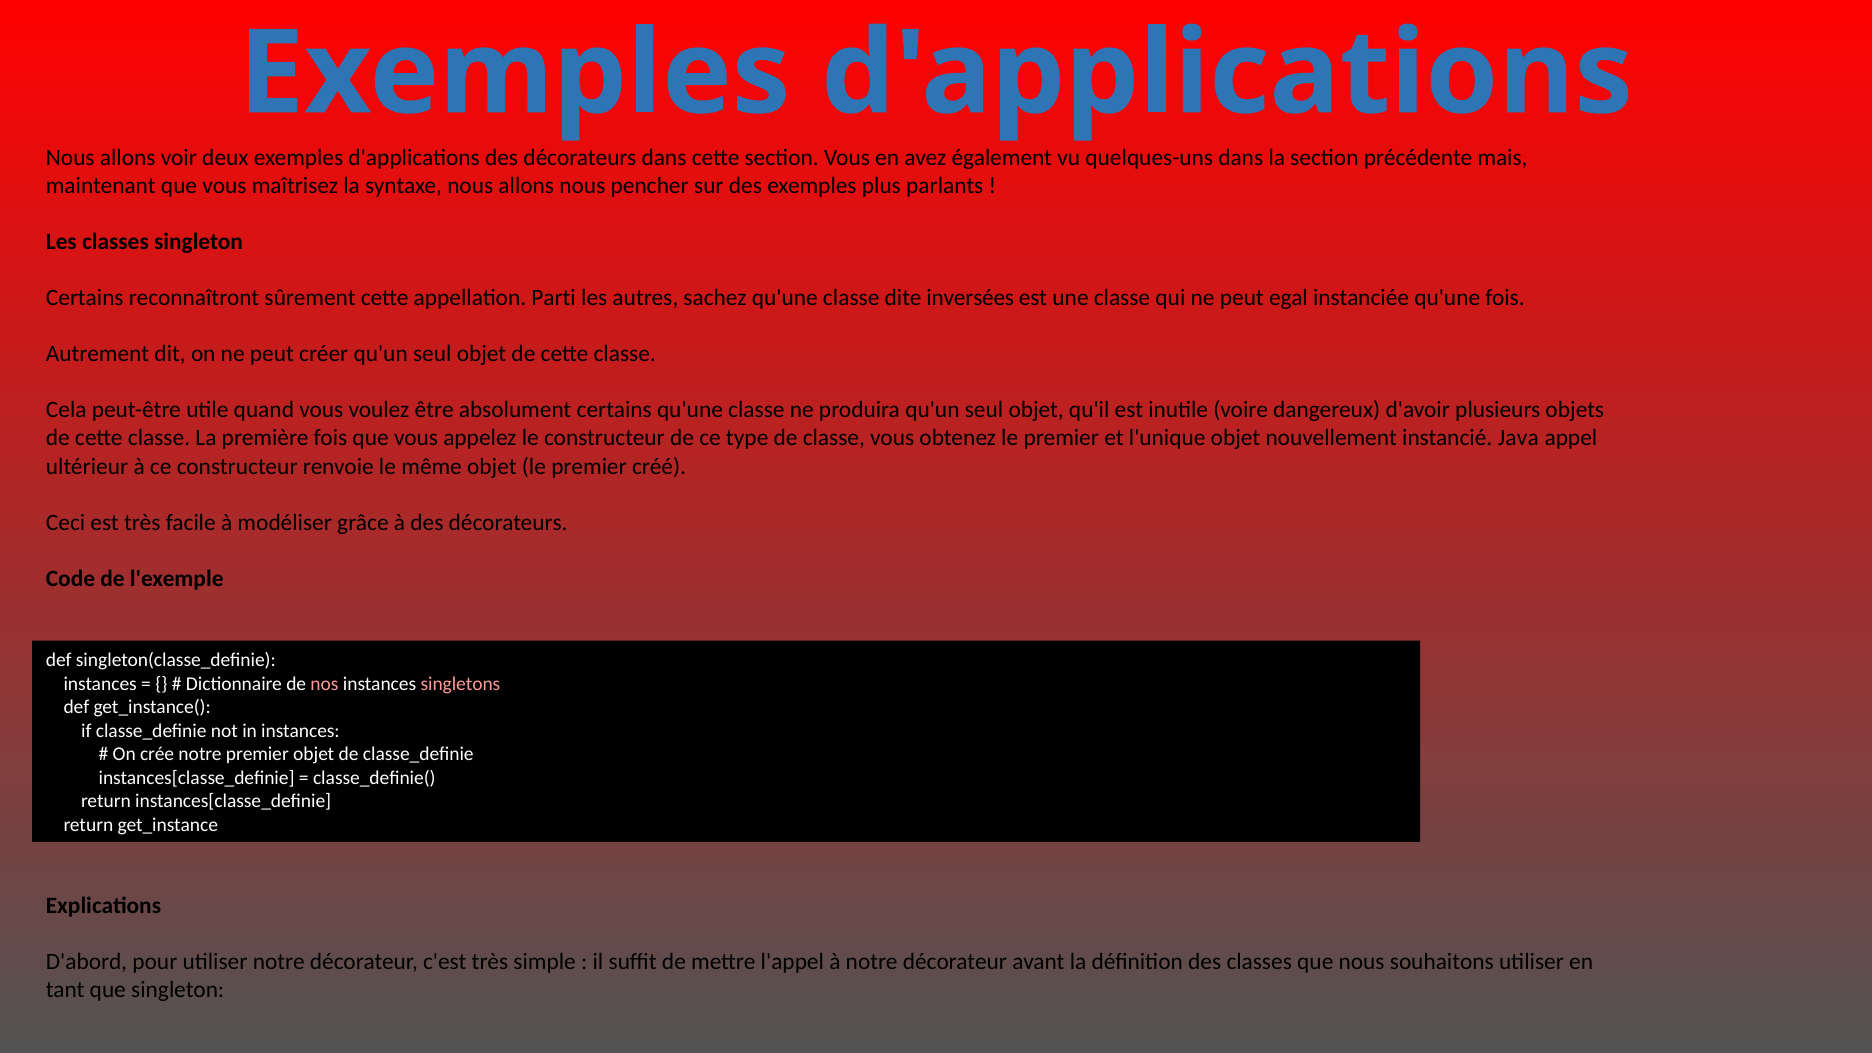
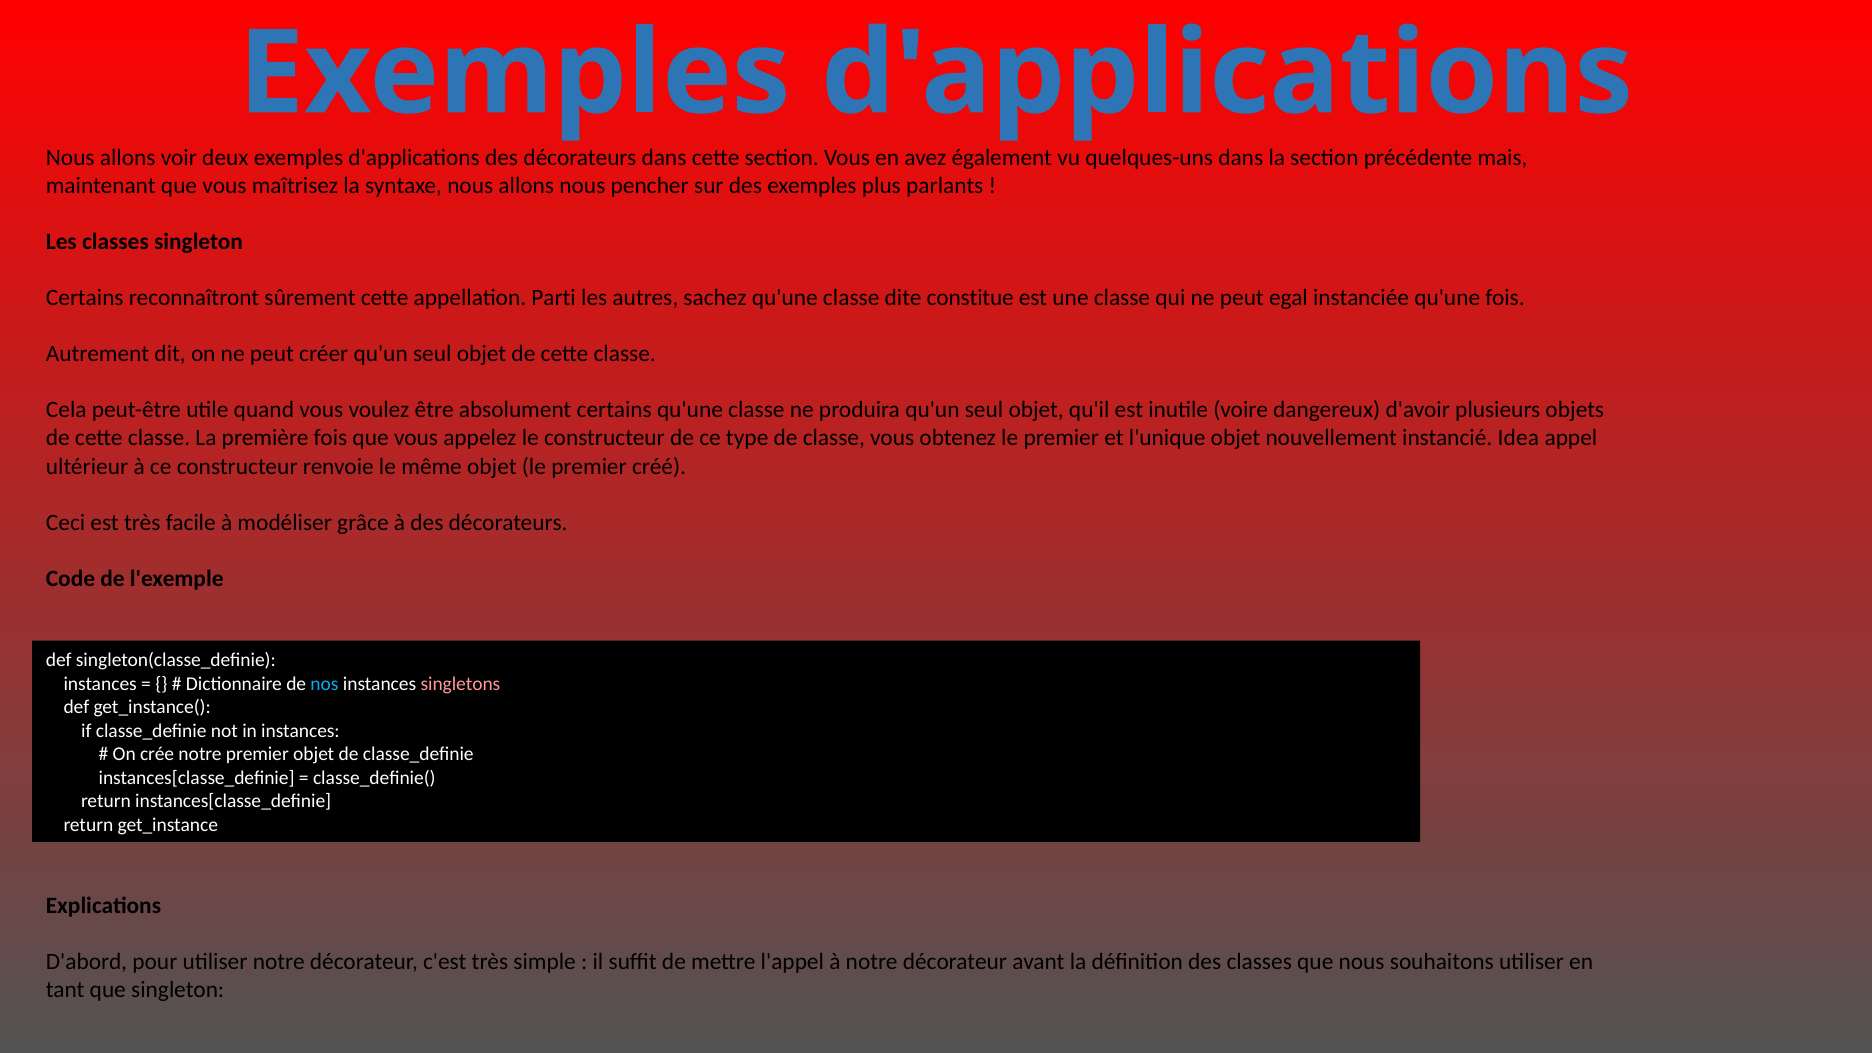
inversées: inversées -> constitue
Java: Java -> Idea
nos colour: pink -> light blue
